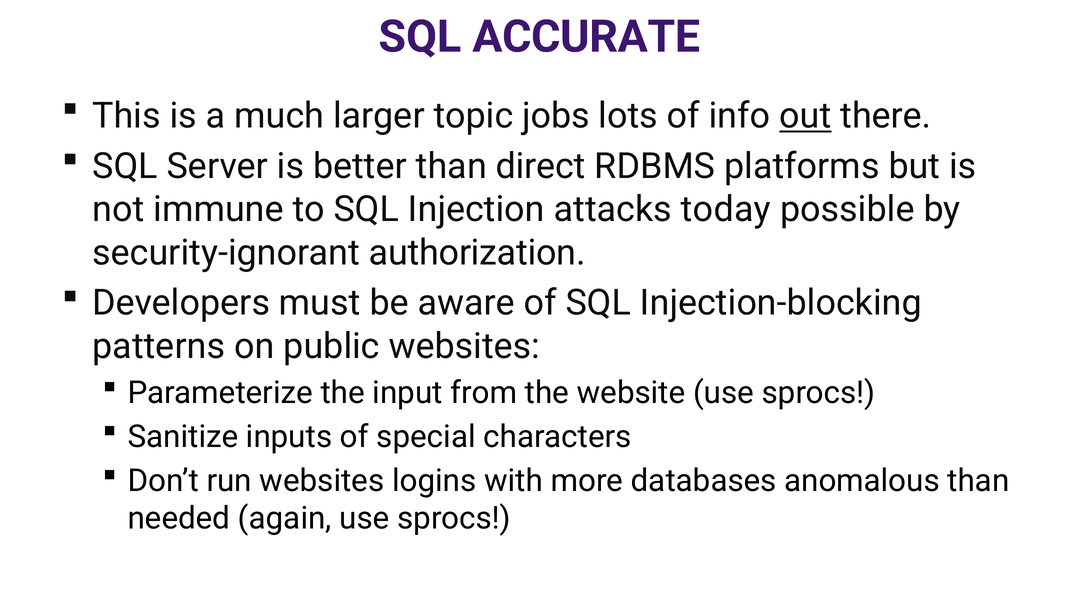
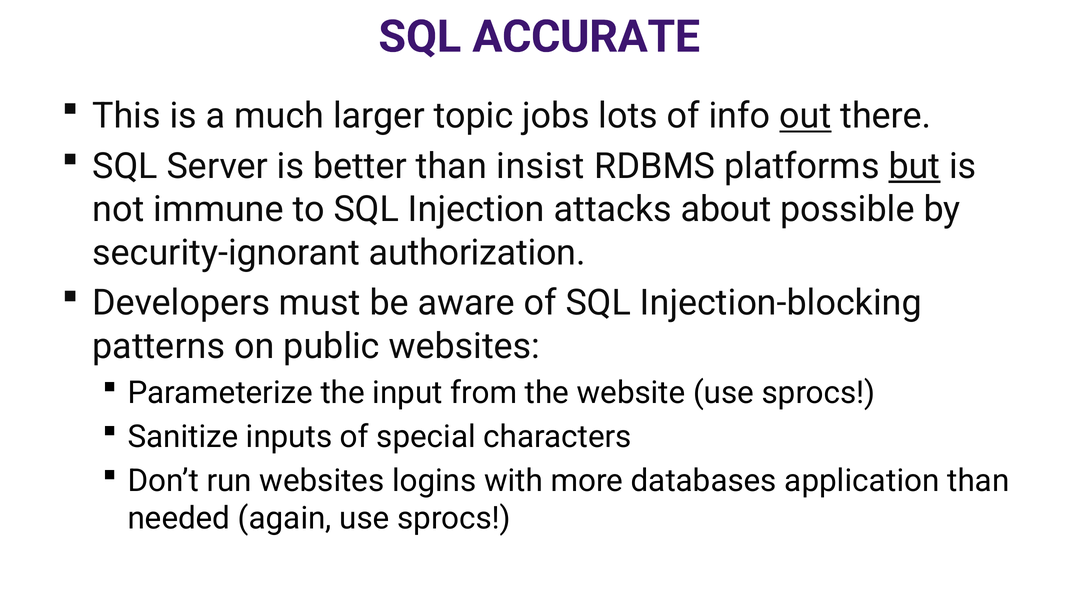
direct: direct -> insist
but underline: none -> present
today: today -> about
anomalous: anomalous -> application
